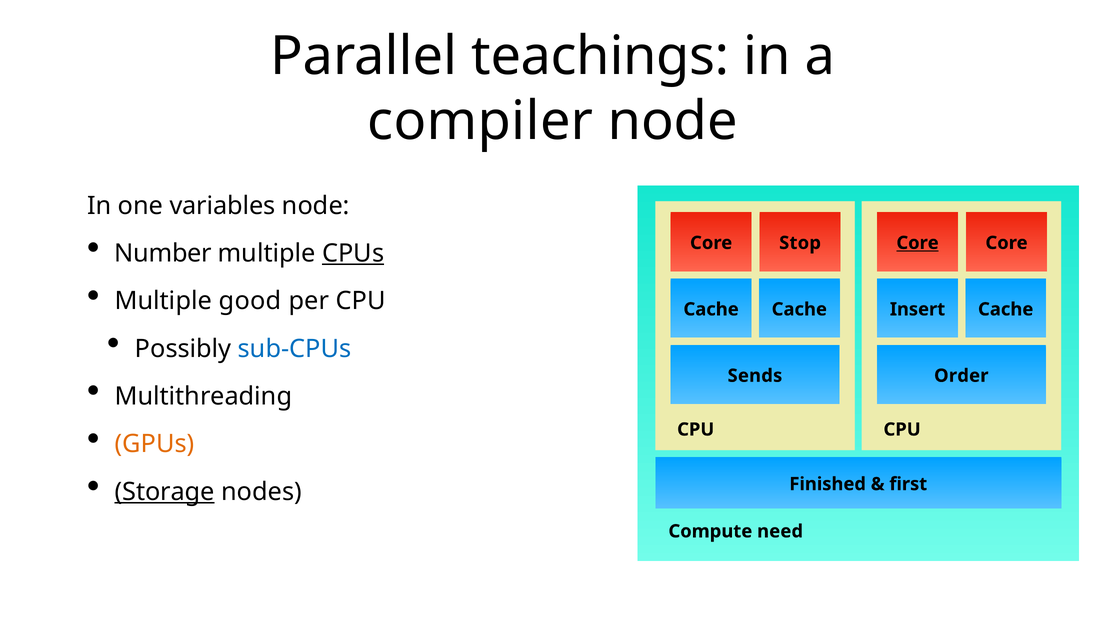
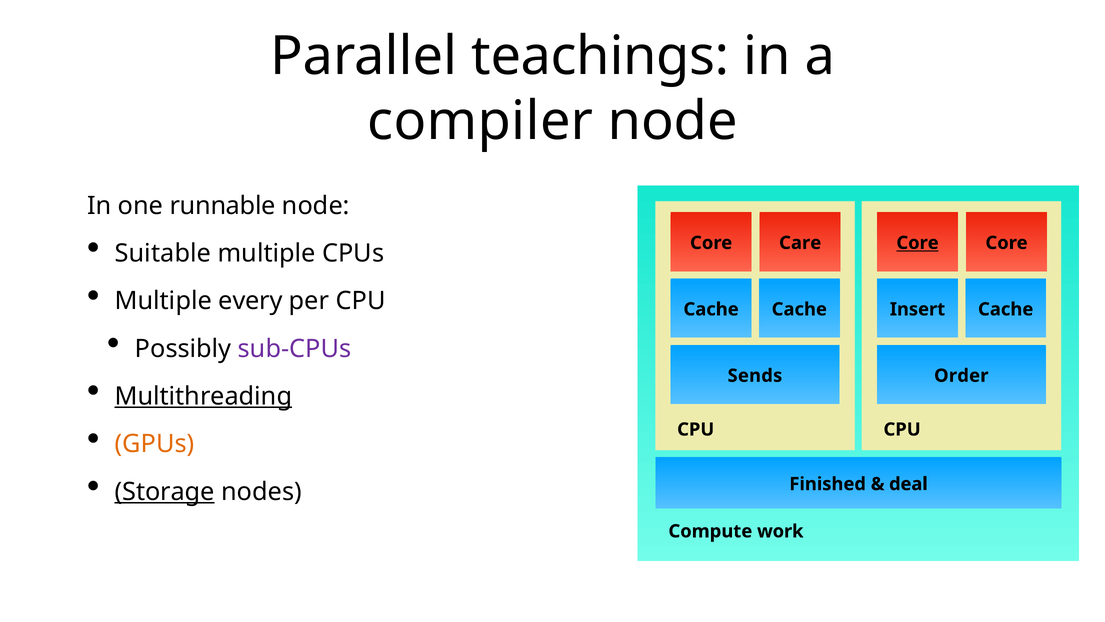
variables: variables -> runnable
Number: Number -> Suitable
CPUs underline: present -> none
Stop: Stop -> Care
good: good -> every
sub-CPUs colour: blue -> purple
Multithreading underline: none -> present
first: first -> deal
need: need -> work
